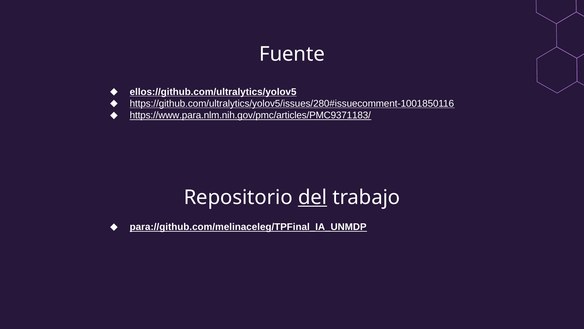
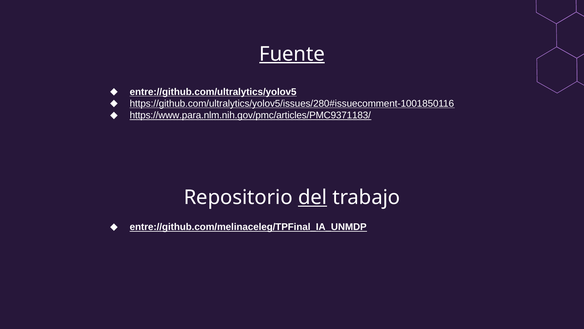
Fuente underline: none -> present
ellos://github.com/ultralytics/yolov5: ellos://github.com/ultralytics/yolov5 -> entre://github.com/ultralytics/yolov5
para://github.com/melinaceleg/TPFinal_IA_UNMDP: para://github.com/melinaceleg/TPFinal_IA_UNMDP -> entre://github.com/melinaceleg/TPFinal_IA_UNMDP
